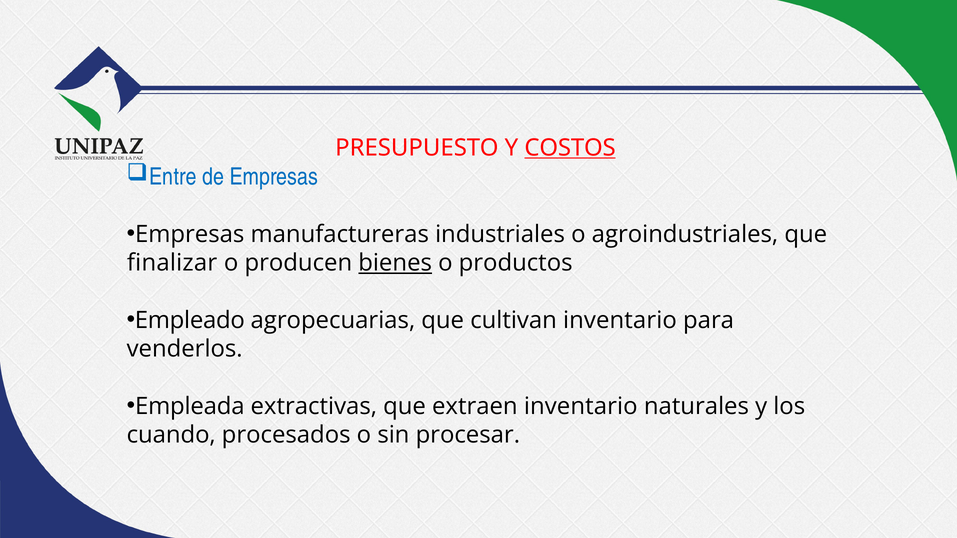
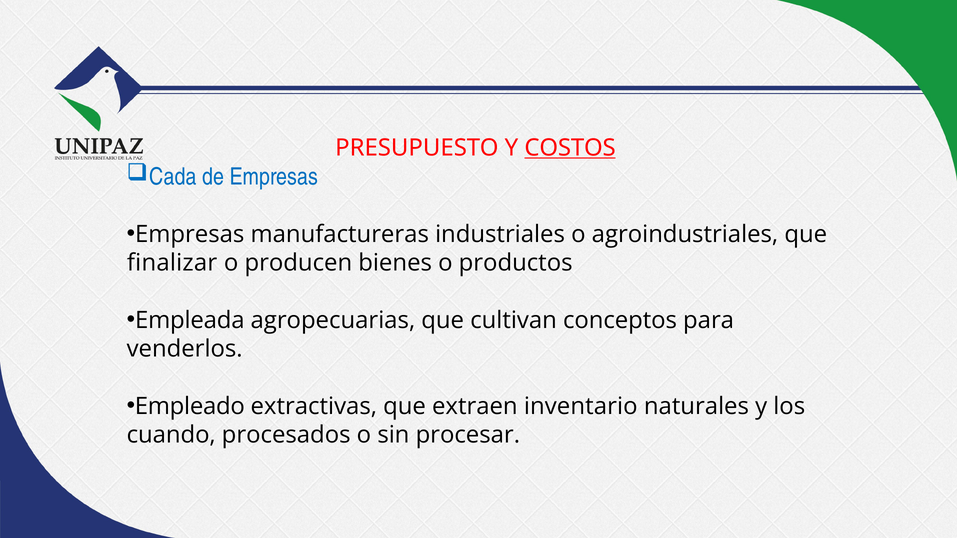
Entre: Entre -> Cada
bienes underline: present -> none
Empleado: Empleado -> Empleada
cultivan inventario: inventario -> conceptos
Empleada: Empleada -> Empleado
